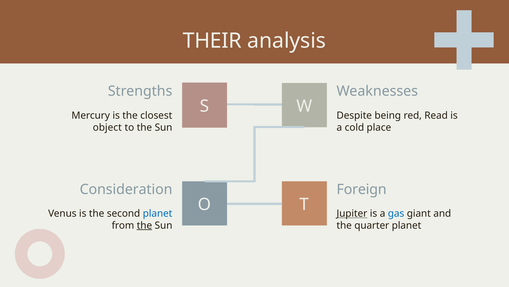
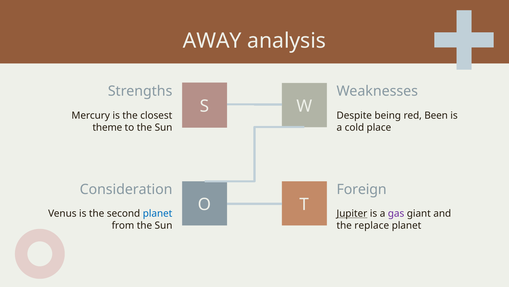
THEIR: THEIR -> AWAY
Read: Read -> Been
object: object -> theme
gas colour: blue -> purple
the at (144, 225) underline: present -> none
quarter: quarter -> replace
